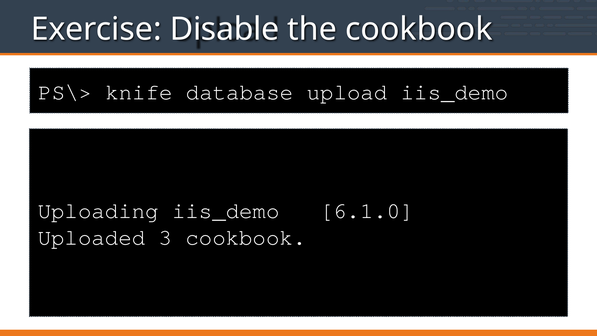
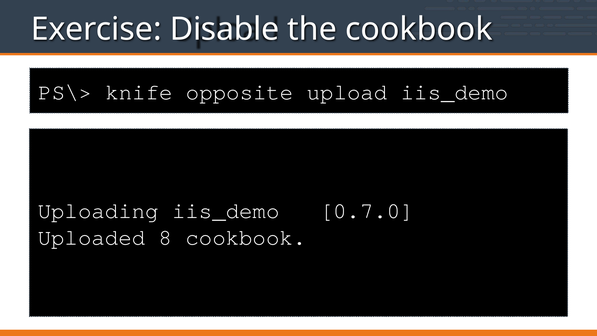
database: database -> opposite
6.1.0: 6.1.0 -> 0.7.0
3: 3 -> 8
